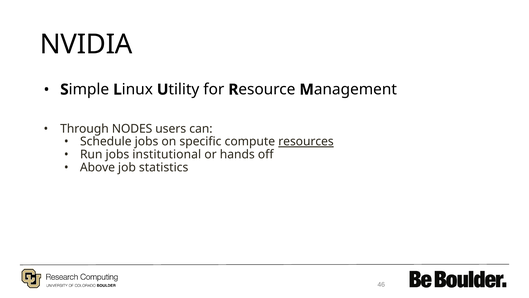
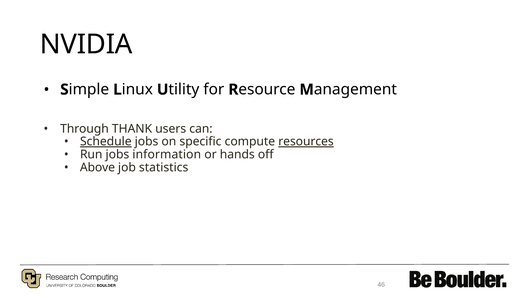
NODES: NODES -> THANK
Schedule underline: none -> present
institutional: institutional -> information
